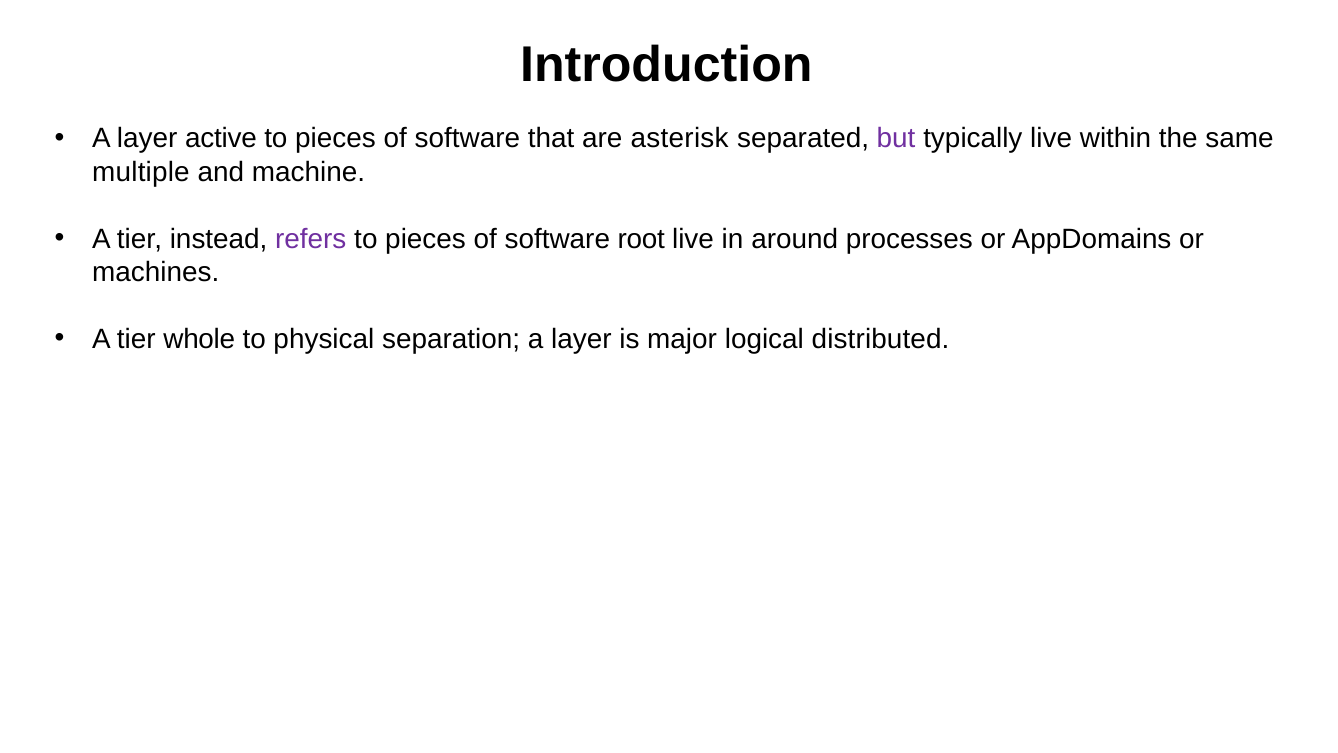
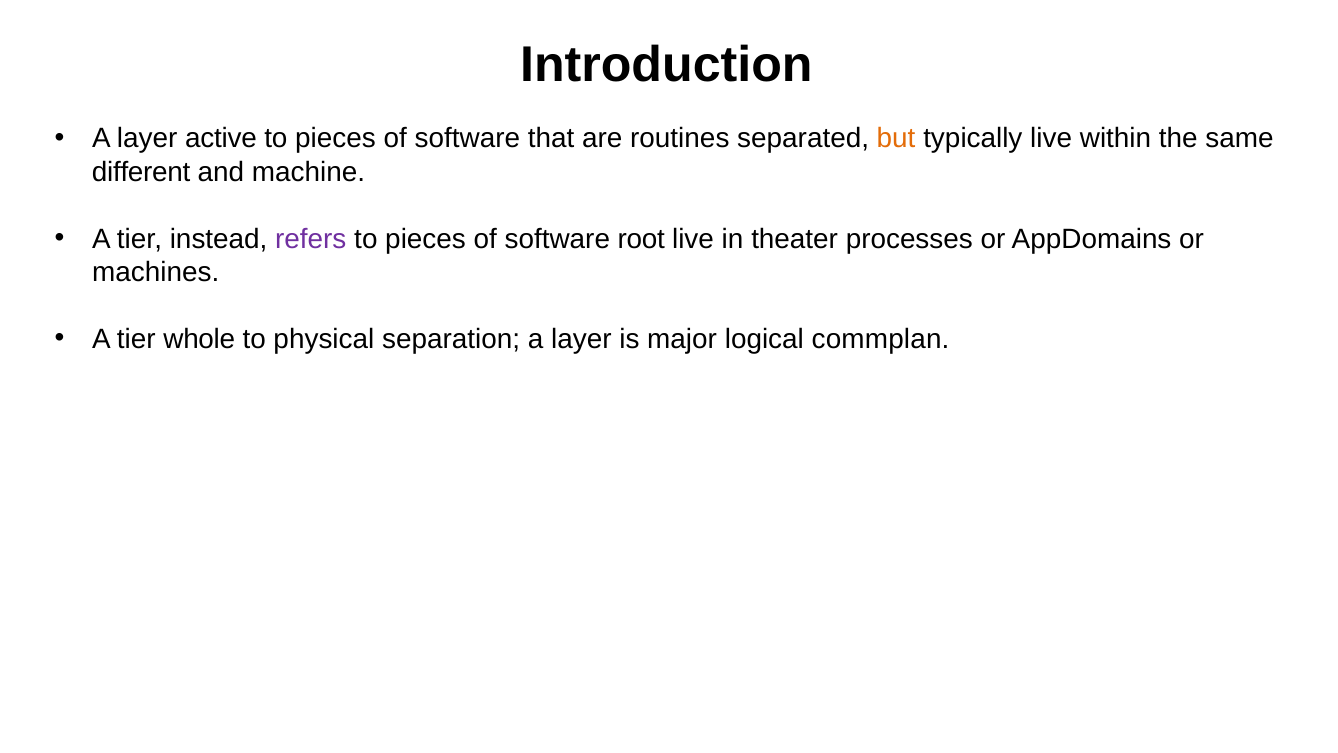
asterisk: asterisk -> routines
but colour: purple -> orange
multiple: multiple -> different
around: around -> theater
distributed: distributed -> commplan
